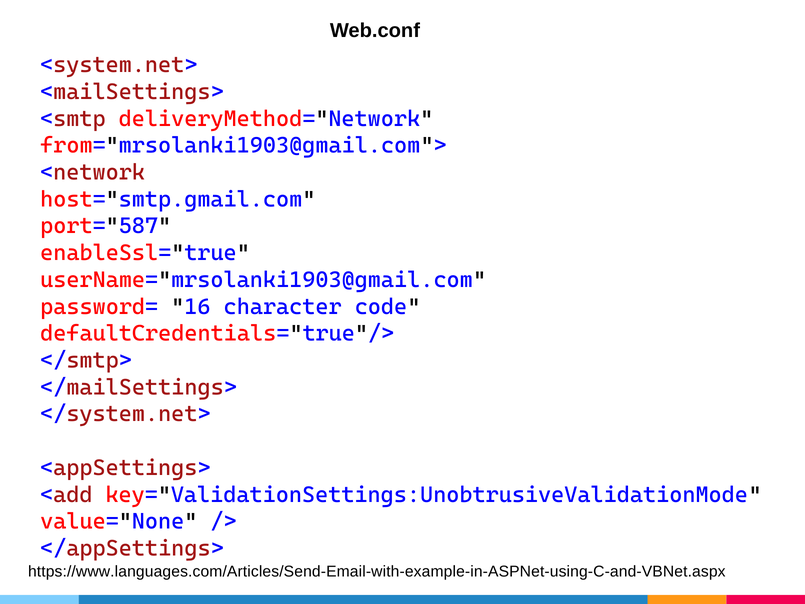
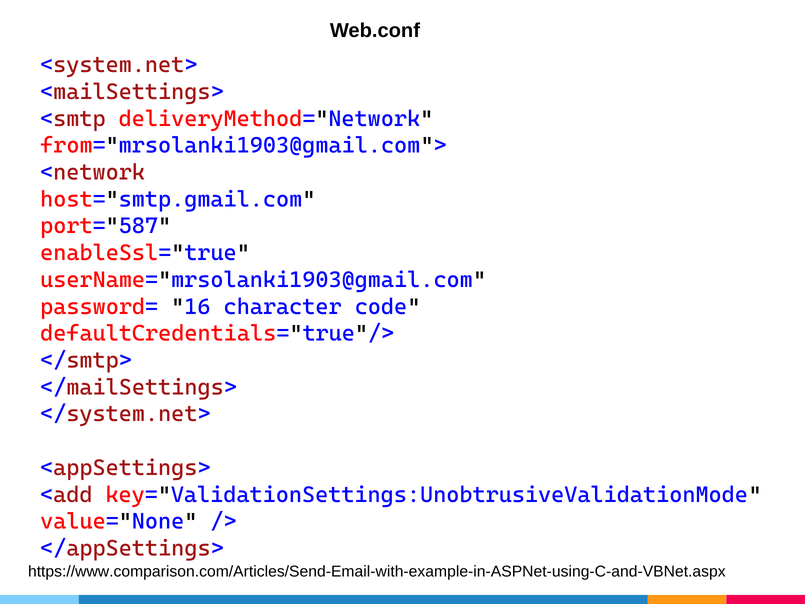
https://www.languages.com/Articles/Send-Email-with-example-in-ASPNet-using-C-and-VBNet.aspx: https://www.languages.com/Articles/Send-Email-with-example-in-ASPNet-using-C-and-VBNet.aspx -> https://www.comparison.com/Articles/Send-Email-with-example-in-ASPNet-using-C-and-VBNet.aspx
